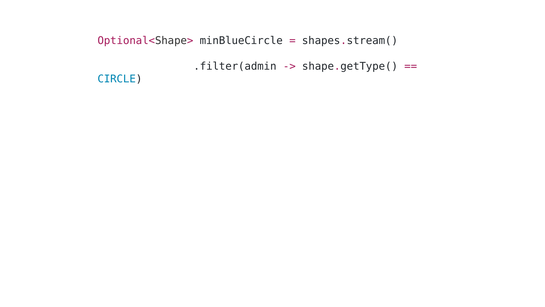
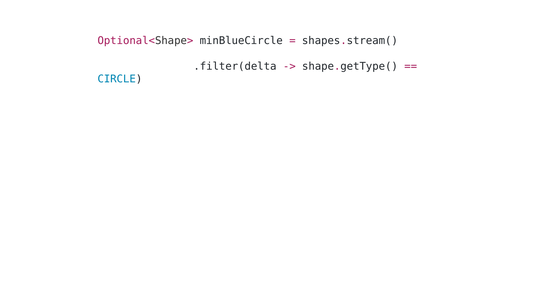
.filter(admin: .filter(admin -> .filter(delta
